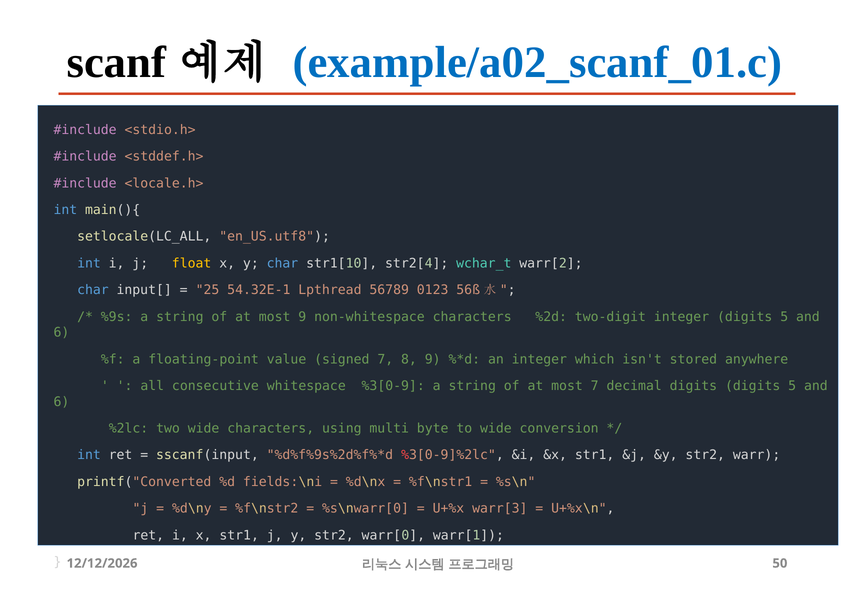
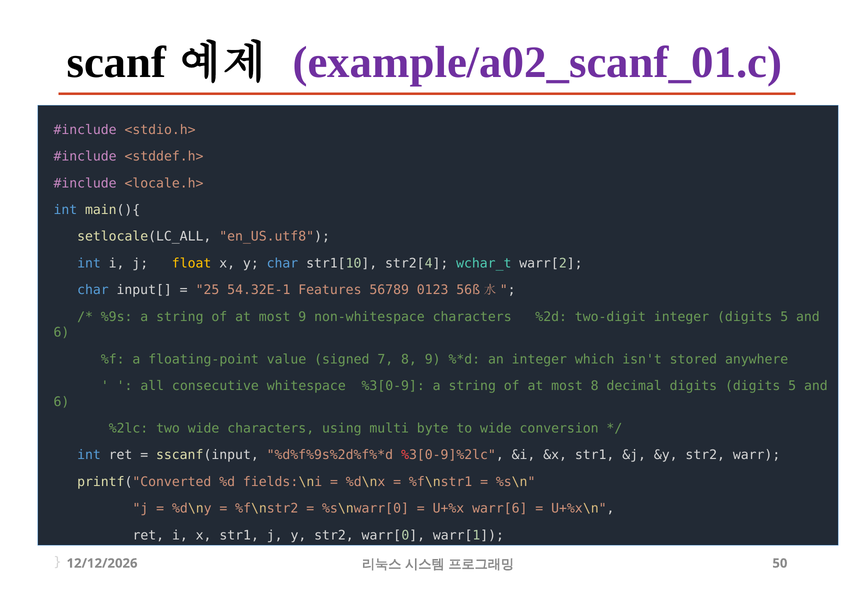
example/a02_scanf_01.c colour: blue -> purple
Lpthread: Lpthread -> Features
most 7: 7 -> 8
warr[3: warr[3 -> warr[6
